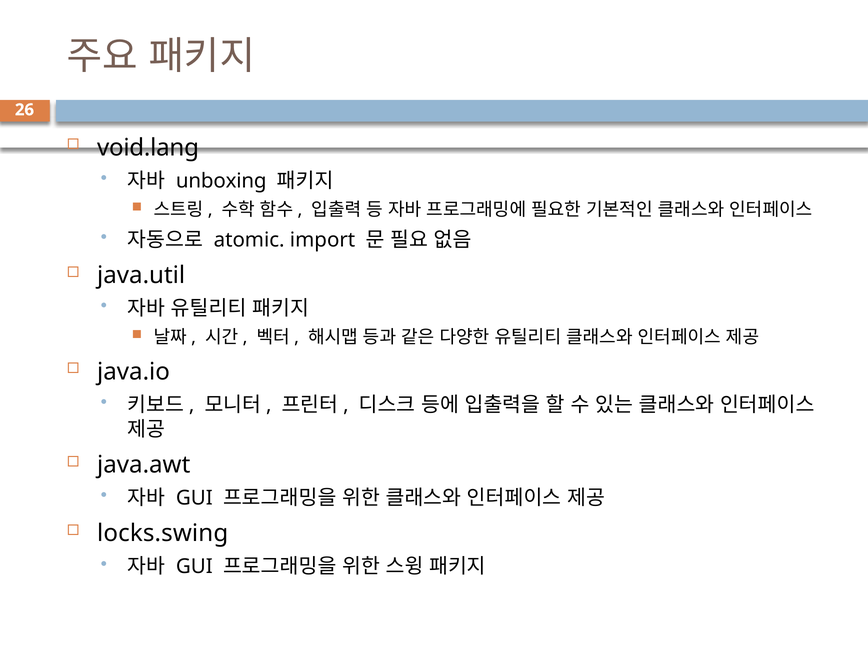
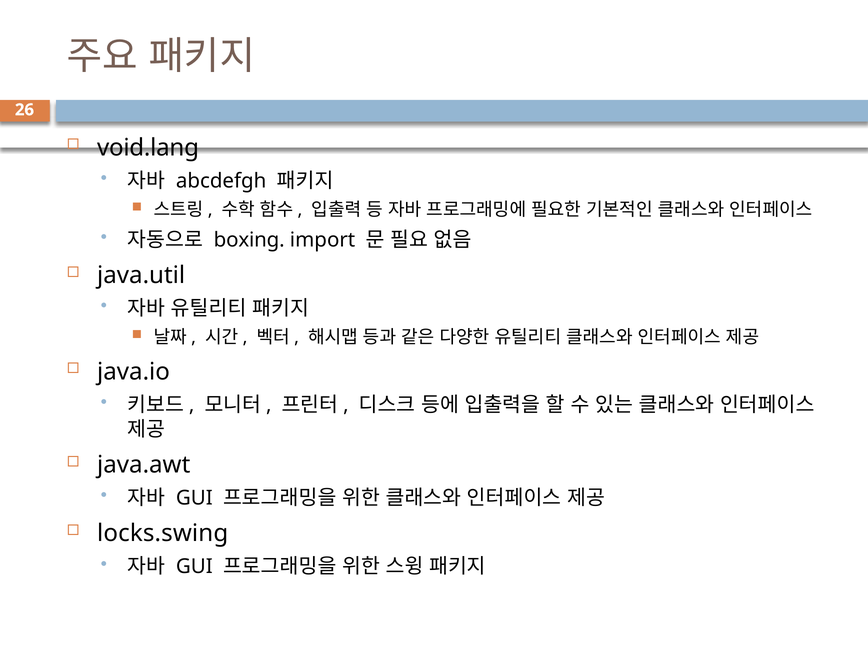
unboxing: unboxing -> abcdefgh
atomic: atomic -> boxing
